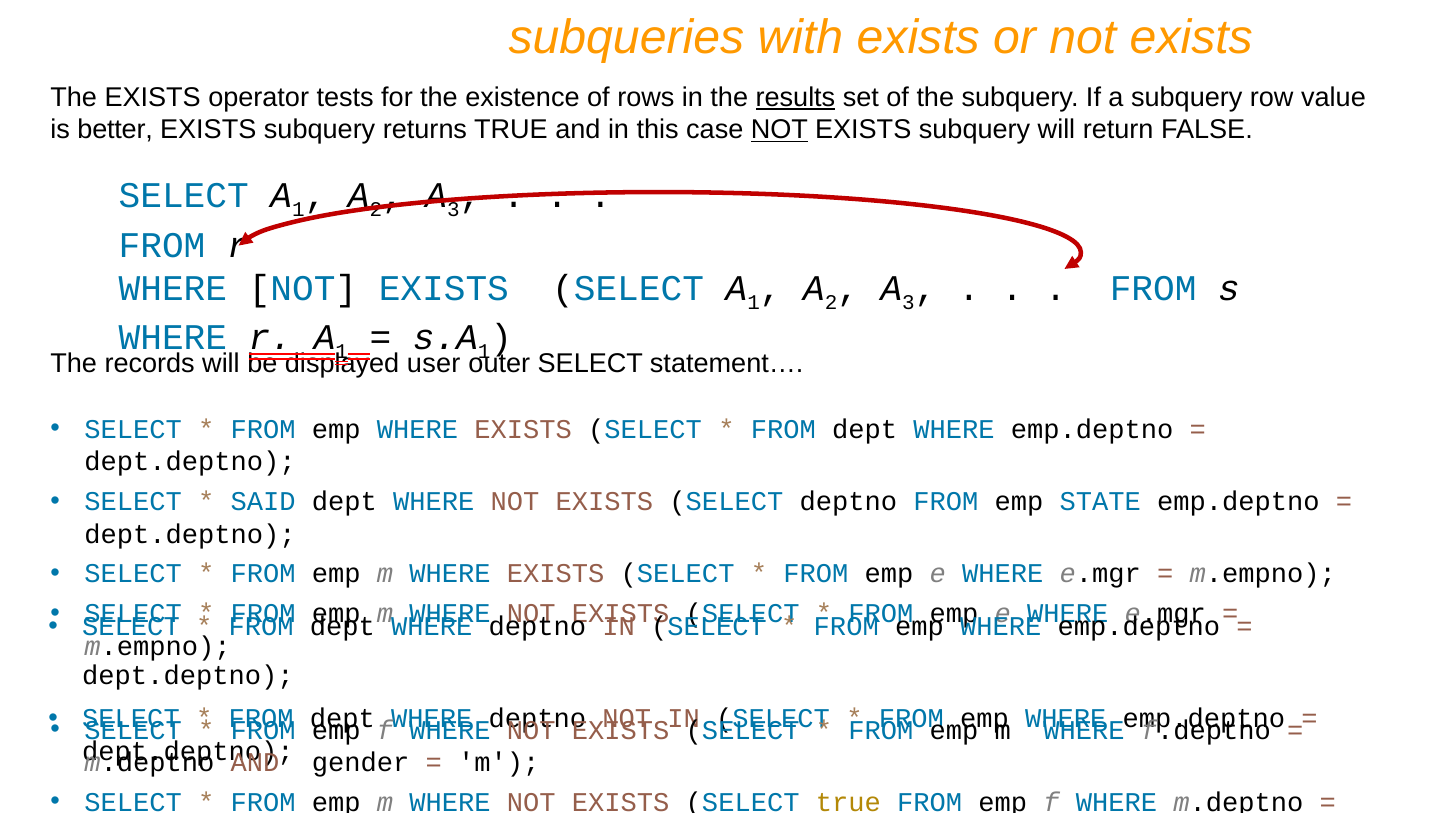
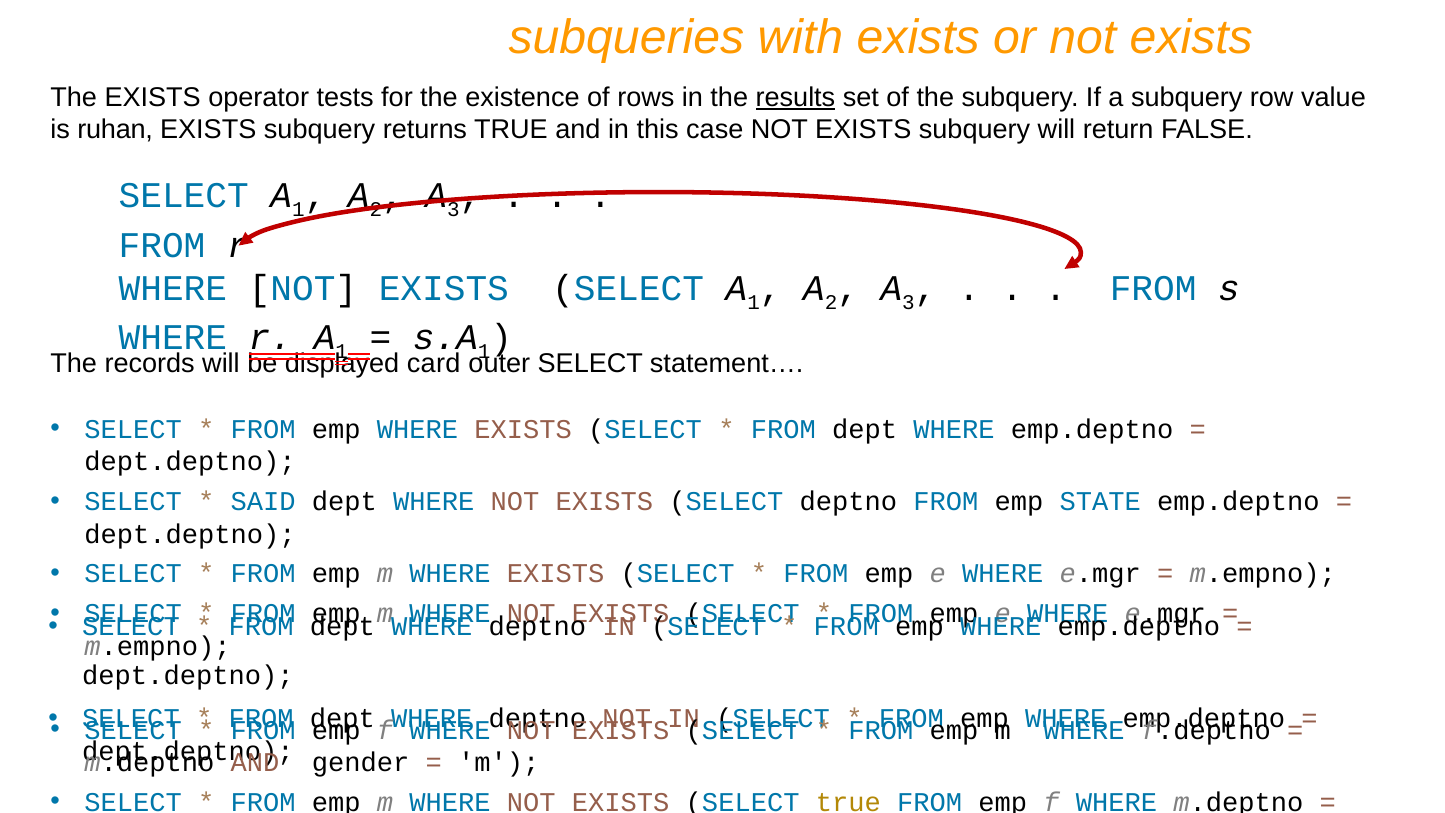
better: better -> ruhan
NOT at (779, 130) underline: present -> none
user: user -> card
